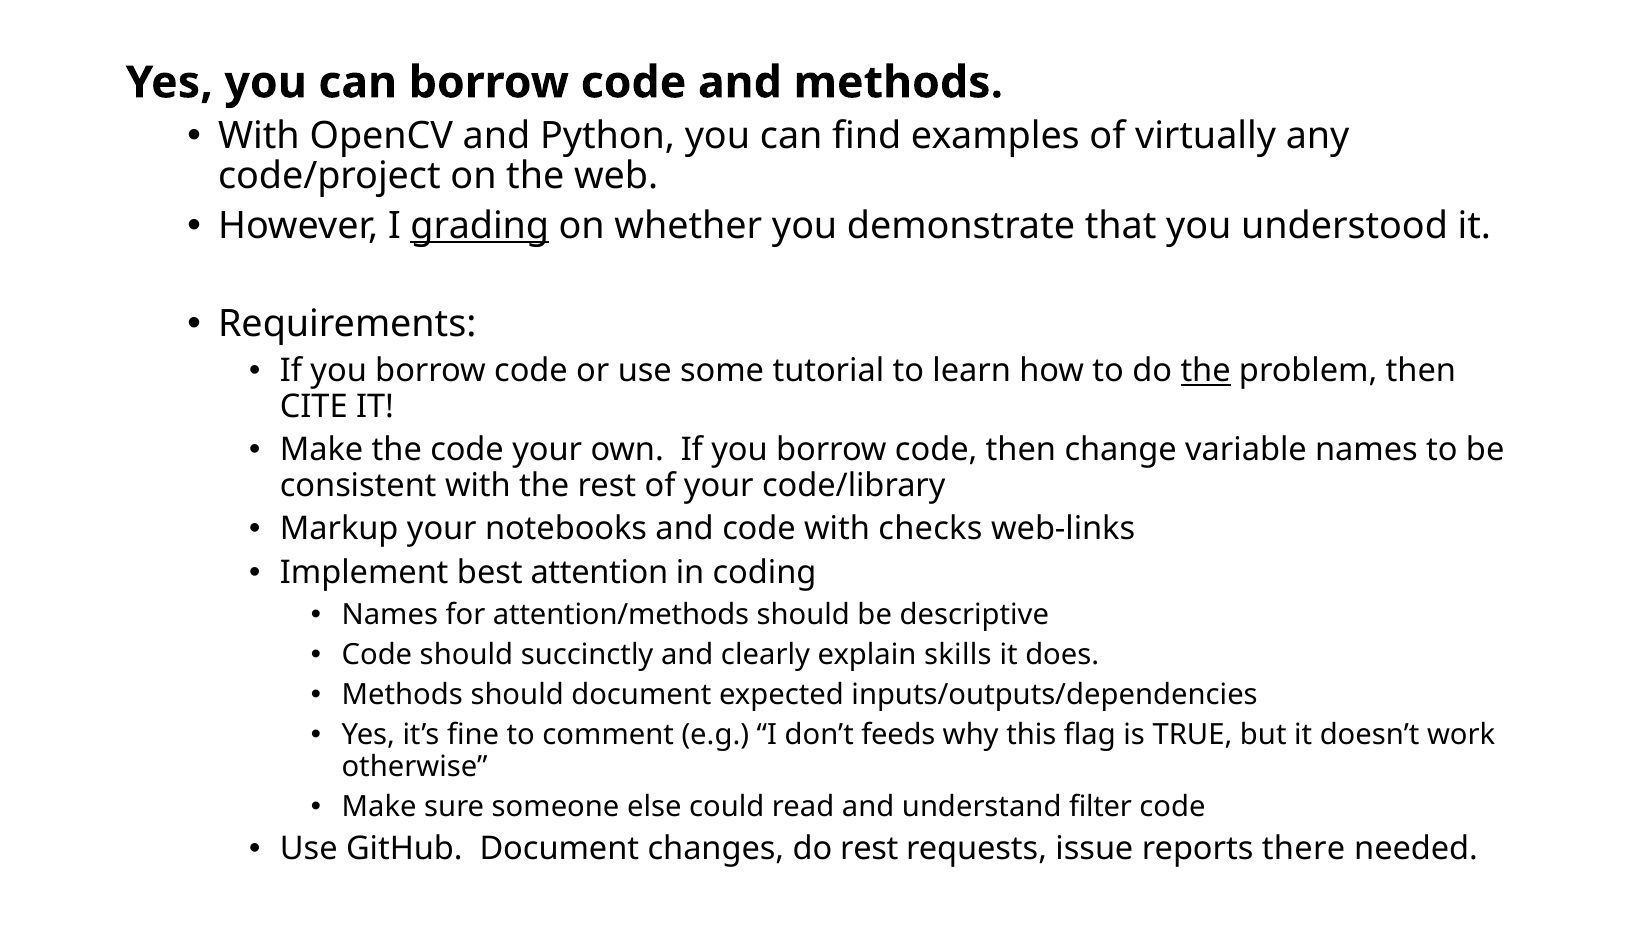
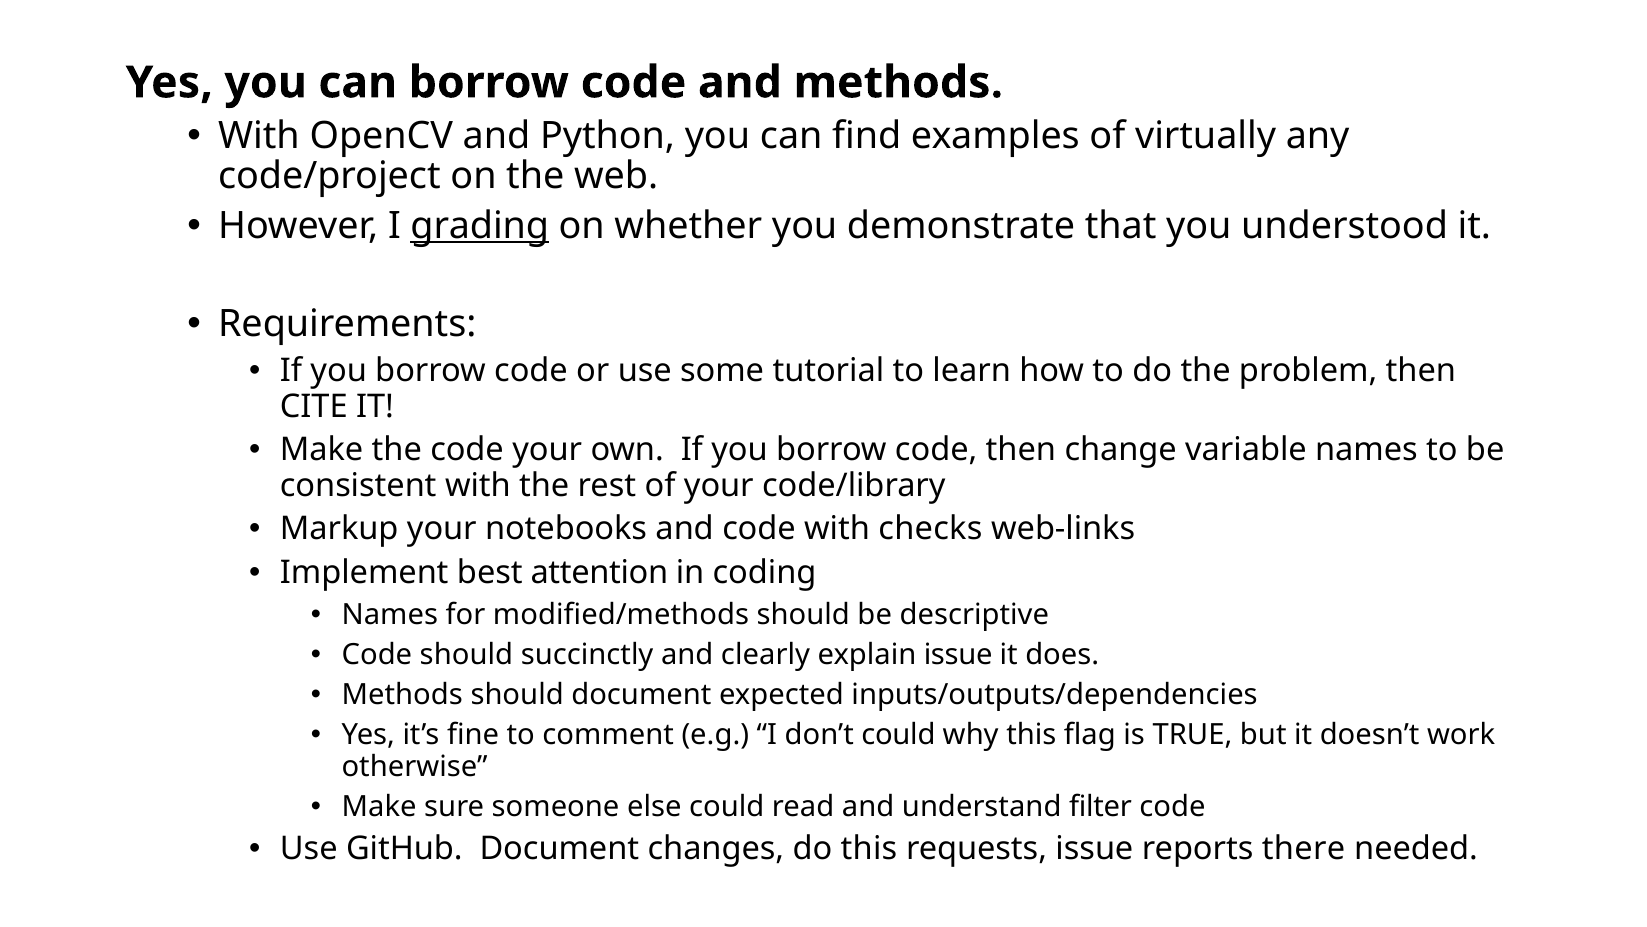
the at (1206, 371) underline: present -> none
attention/methods: attention/methods -> modified/methods
explain skills: skills -> issue
don’t feeds: feeds -> could
do rest: rest -> this
